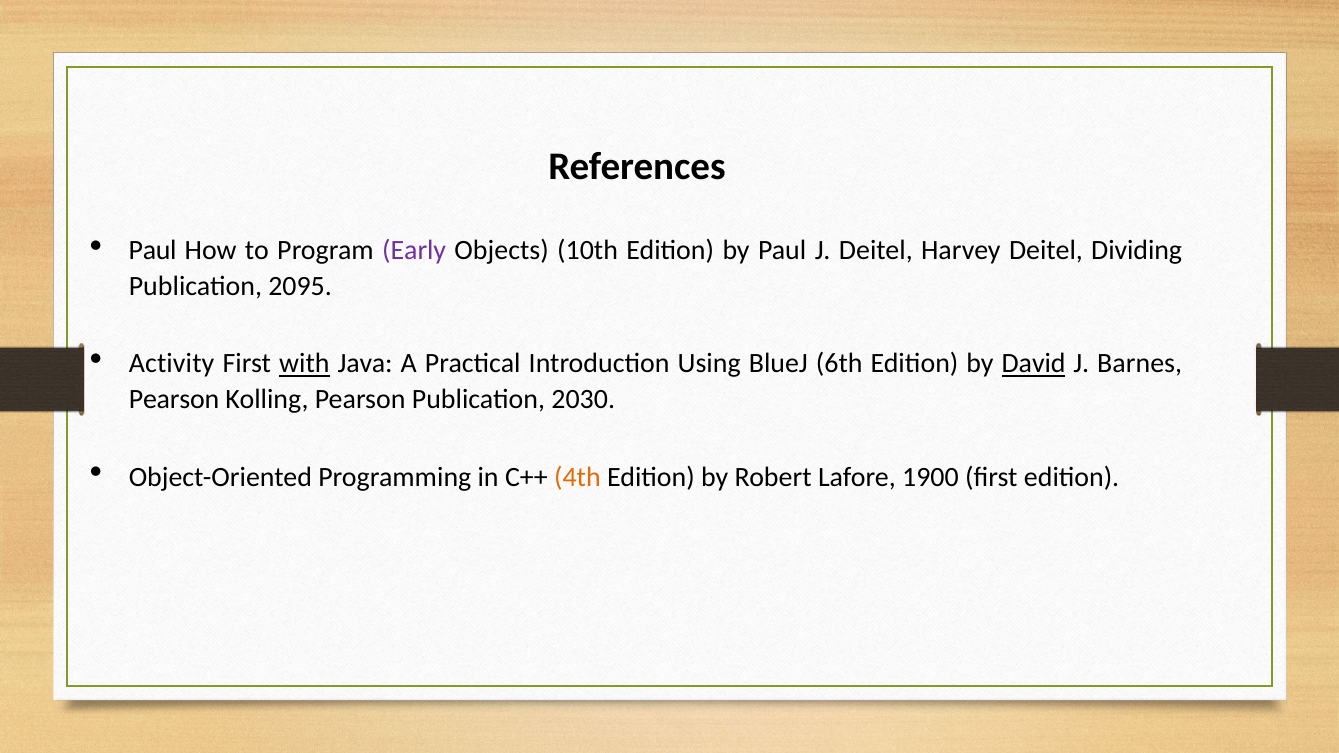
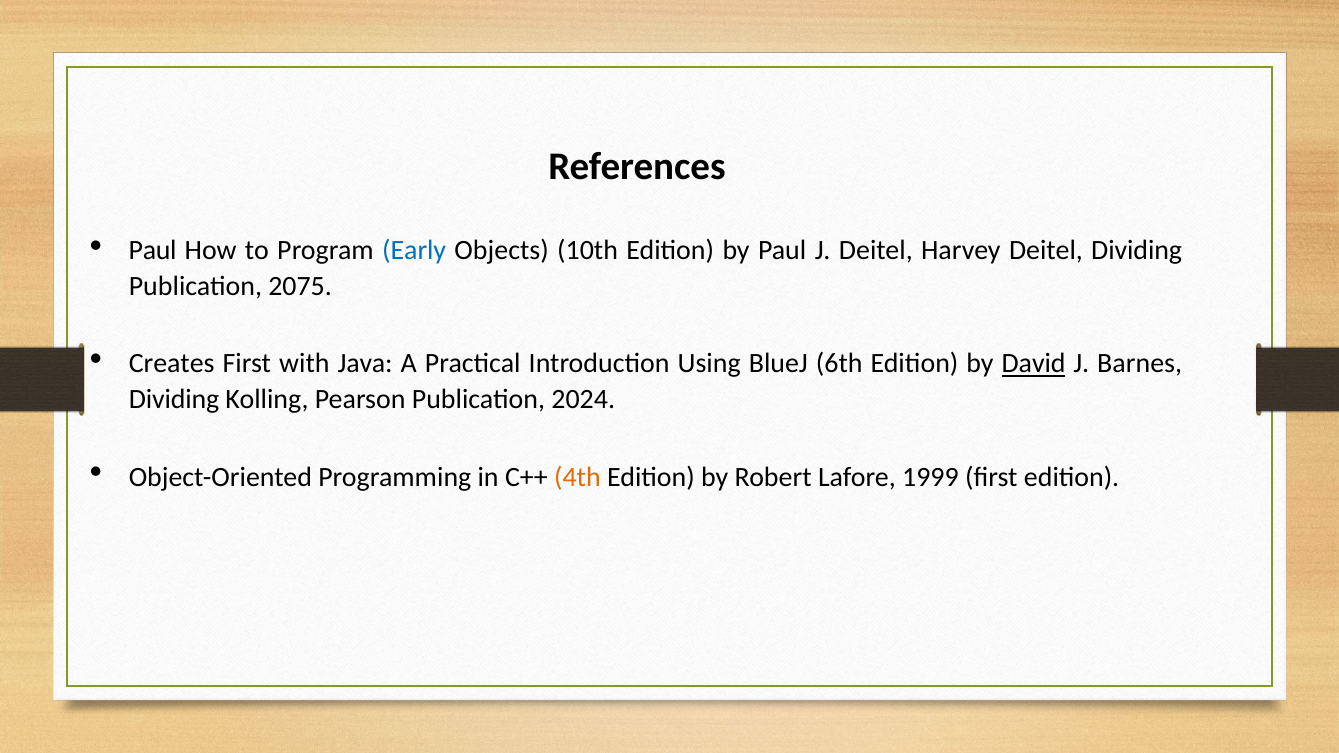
Early colour: purple -> blue
2095: 2095 -> 2075
Activity: Activity -> Creates
with underline: present -> none
Pearson at (174, 400): Pearson -> Dividing
2030: 2030 -> 2024
1900: 1900 -> 1999
